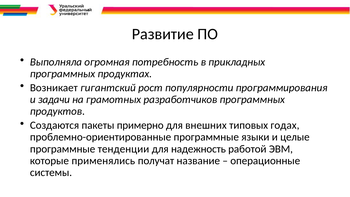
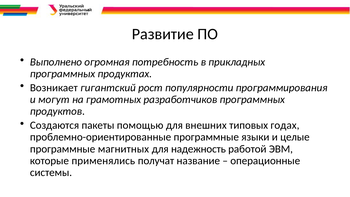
Выполняла: Выполняла -> Выполнено
задачи: задачи -> могут
примерно: примерно -> помощью
тенденции: тенденции -> магнитных
